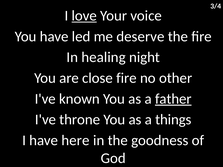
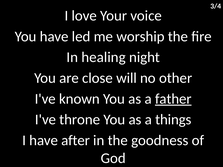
love underline: present -> none
deserve: deserve -> worship
close fire: fire -> will
here: here -> after
